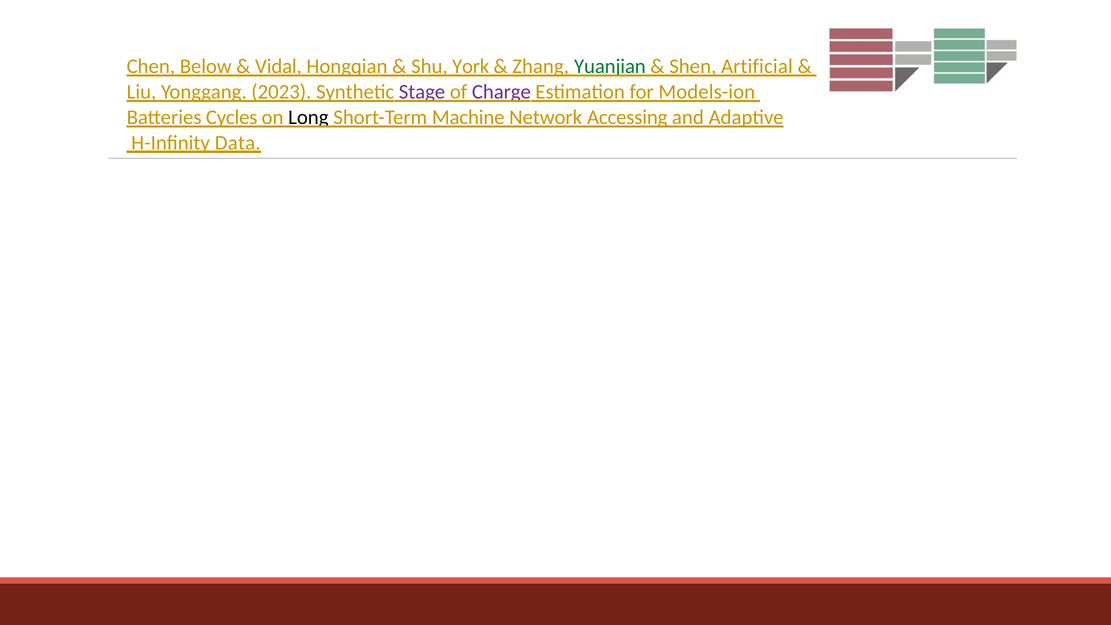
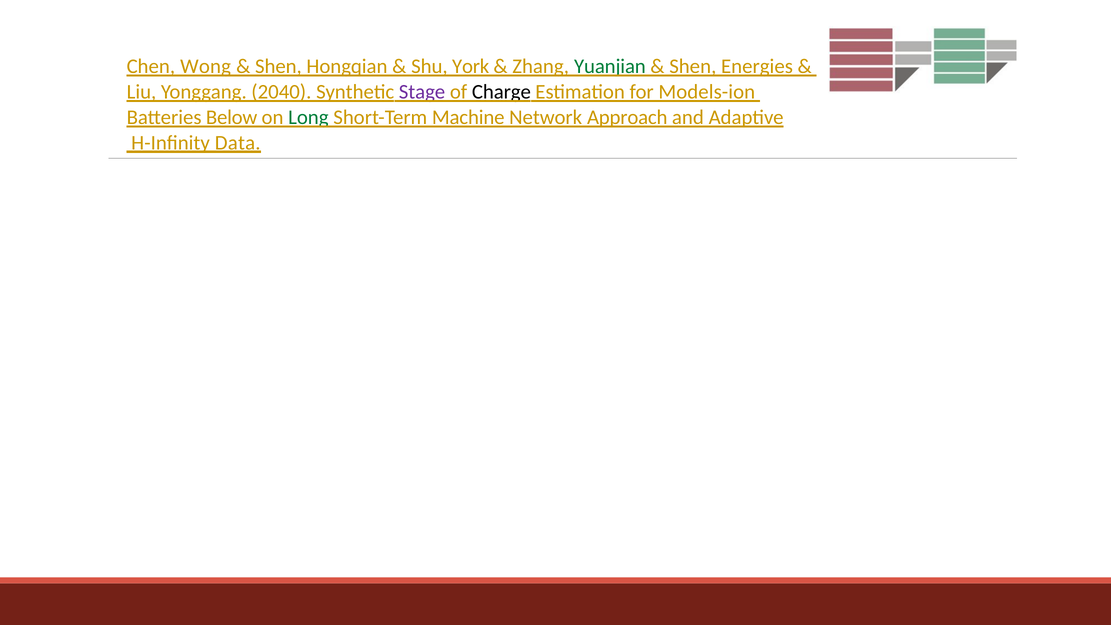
Below: Below -> Wong
Vidal at (278, 66): Vidal -> Shen
Artificial: Artificial -> Energies
2023: 2023 -> 2040
Charge colour: purple -> black
Cycles: Cycles -> Below
Long colour: black -> green
Accessing: Accessing -> Approach
